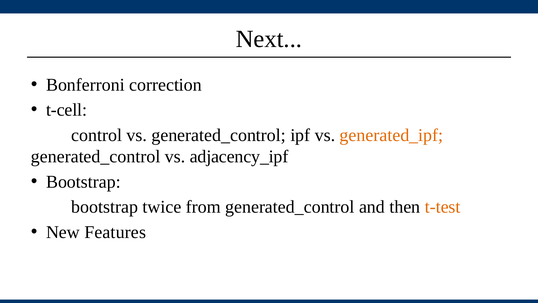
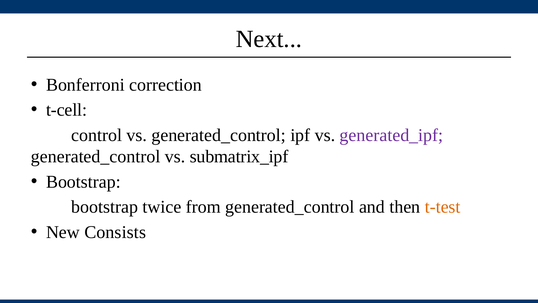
generated_ipf colour: orange -> purple
adjacency_ipf: adjacency_ipf -> submatrix_ipf
Features: Features -> Consists
